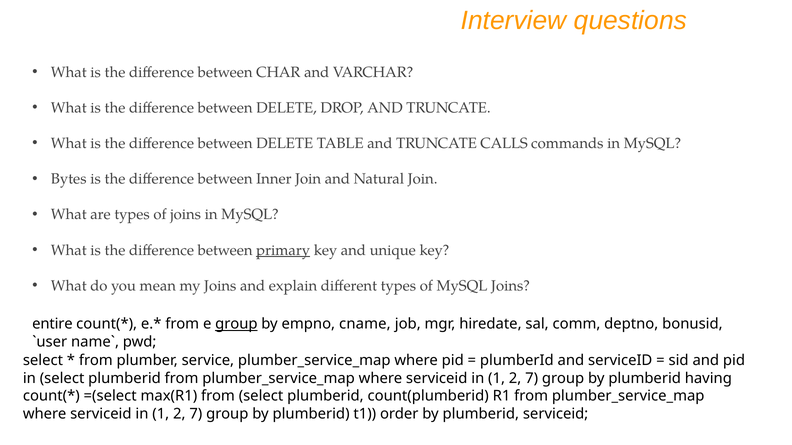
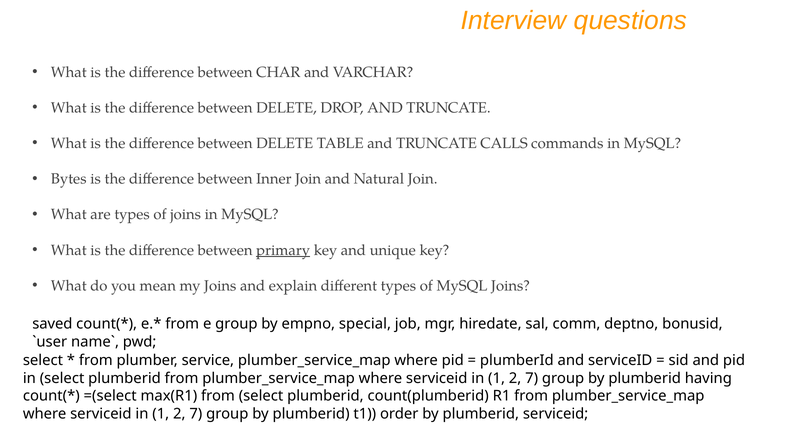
entire: entire -> saved
group at (236, 324) underline: present -> none
cname: cname -> special
